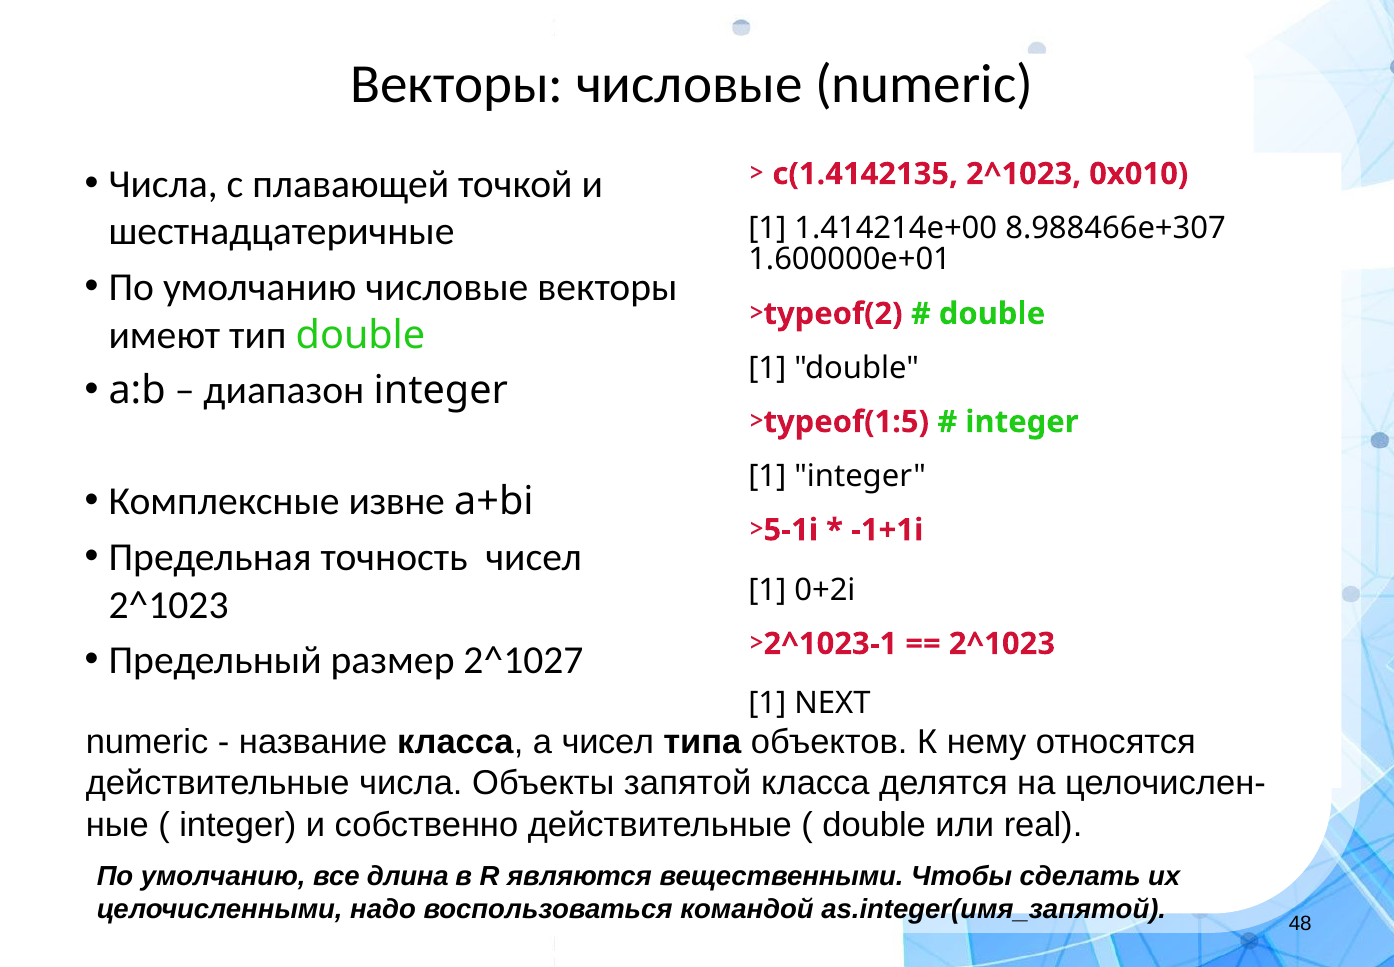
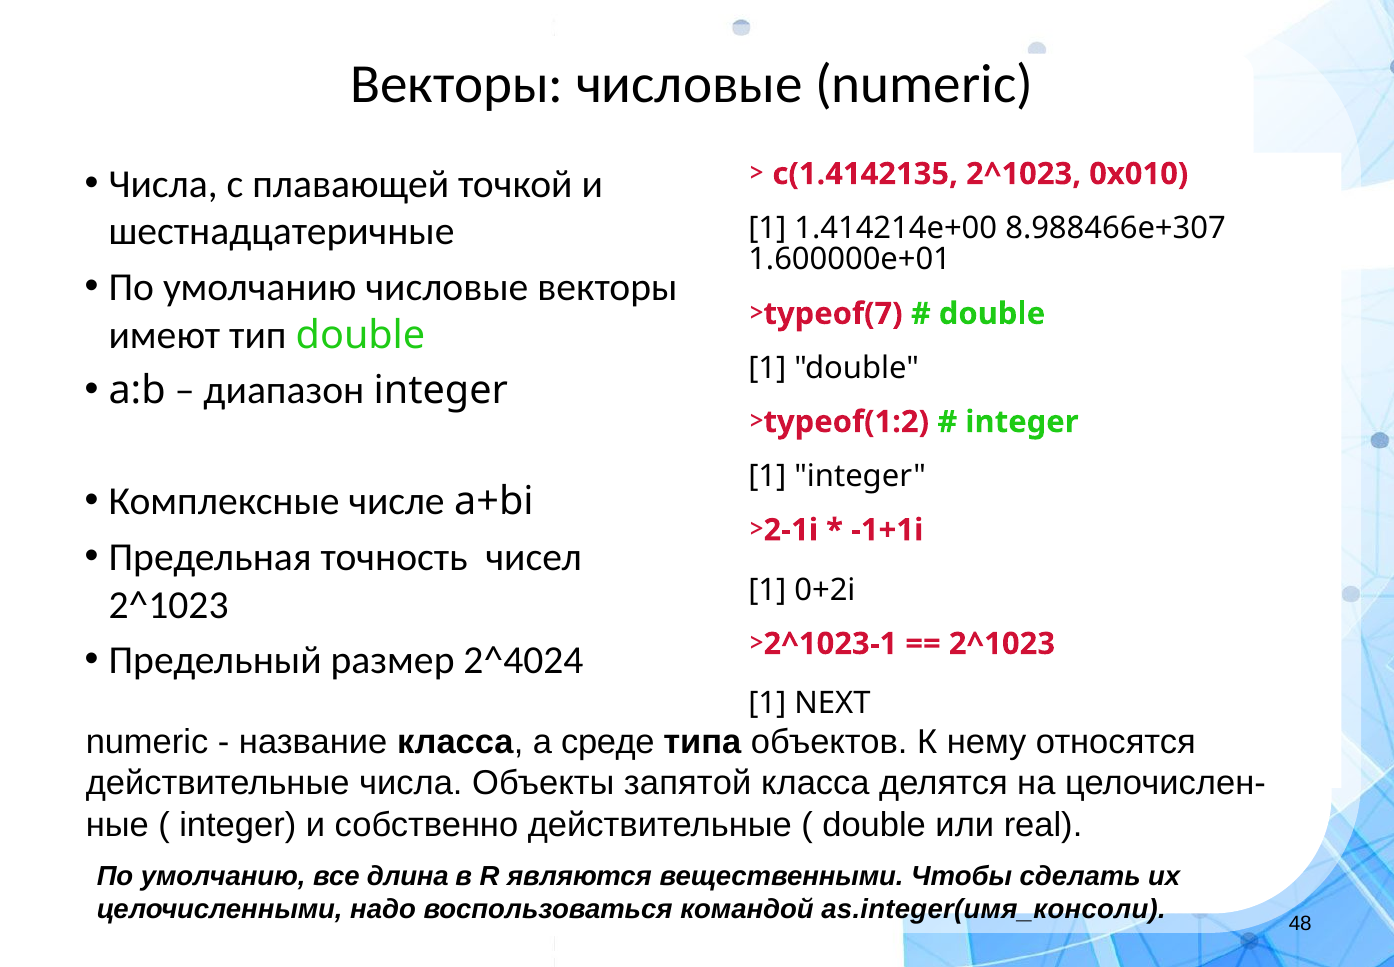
typeof(2: typeof(2 -> typeof(7
typeof(1:5: typeof(1:5 -> typeof(1:2
извне: извне -> числе
5-1i: 5-1i -> 2-1i
2^1027: 2^1027 -> 2^4024
а чисел: чисел -> среде
as.integer(имя_запятой: as.integer(имя_запятой -> as.integer(имя_консоли
